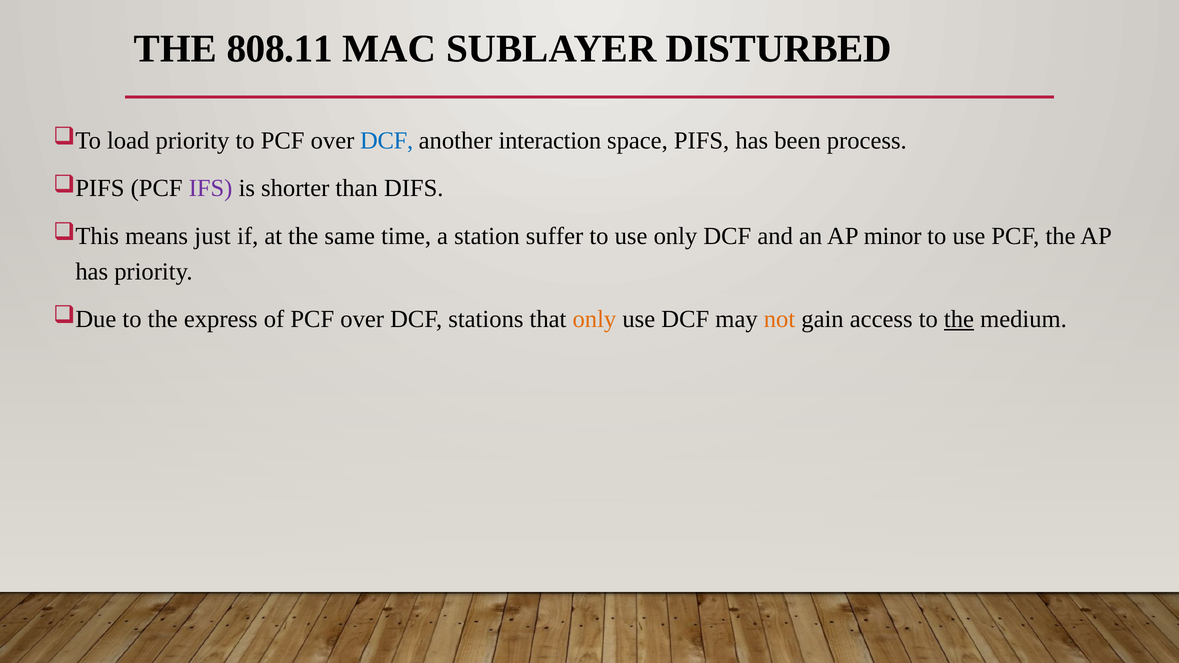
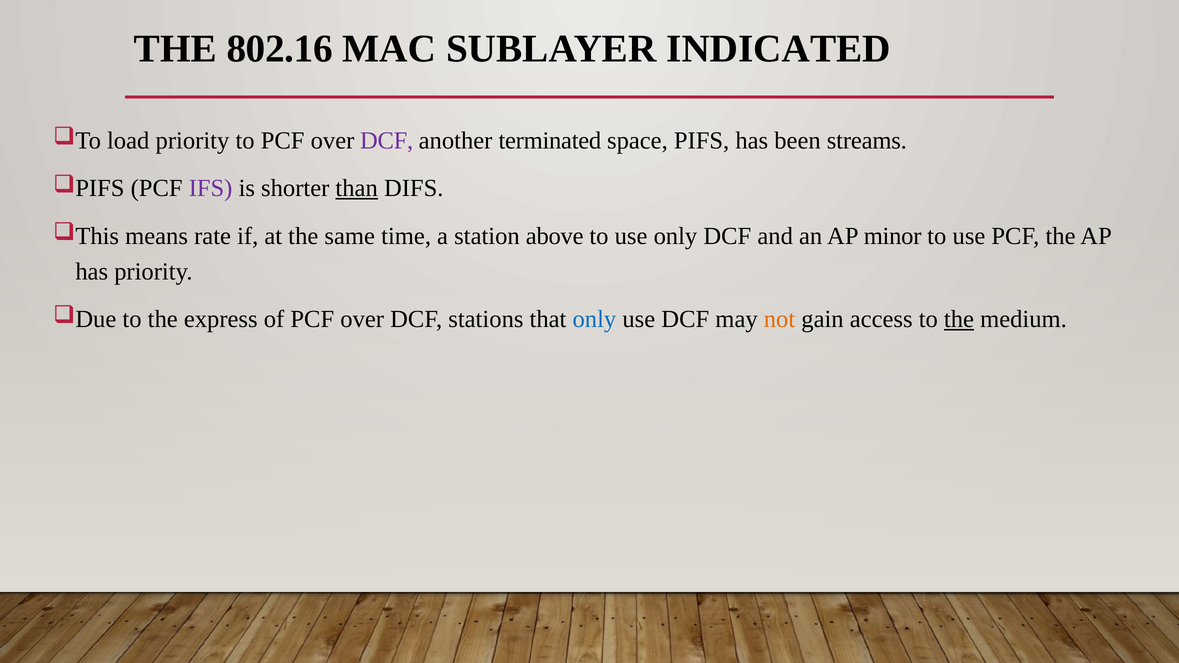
808.11: 808.11 -> 802.16
DISTURBED: DISTURBED -> INDICATED
DCF at (387, 141) colour: blue -> purple
interaction: interaction -> terminated
process: process -> streams
than underline: none -> present
just: just -> rate
suffer: suffer -> above
only at (594, 319) colour: orange -> blue
